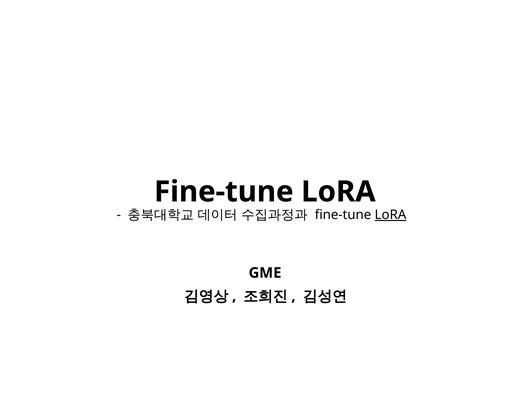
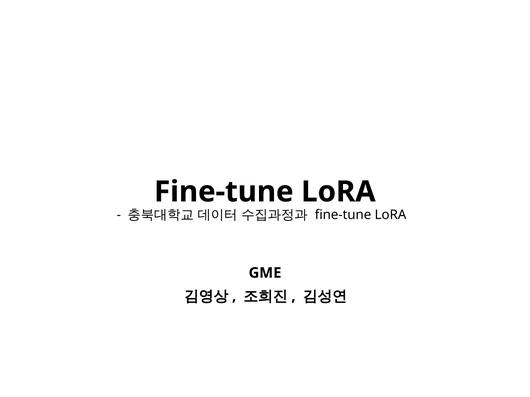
LoRA at (390, 215) underline: present -> none
